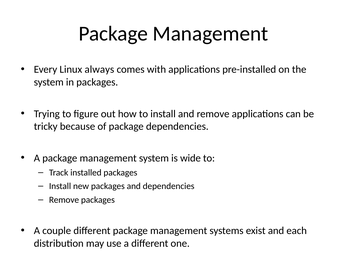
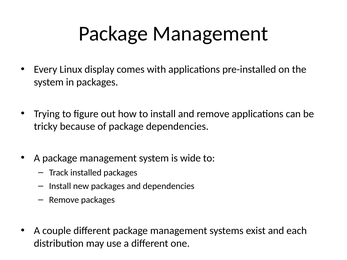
always: always -> display
